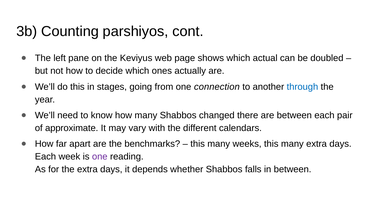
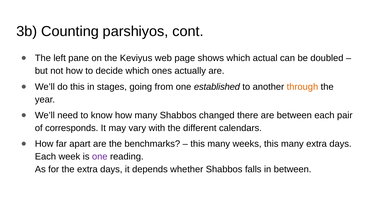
connection: connection -> established
through colour: blue -> orange
approximate: approximate -> corresponds
